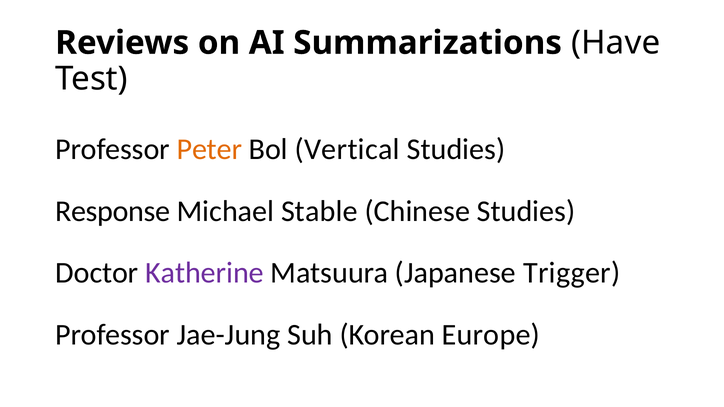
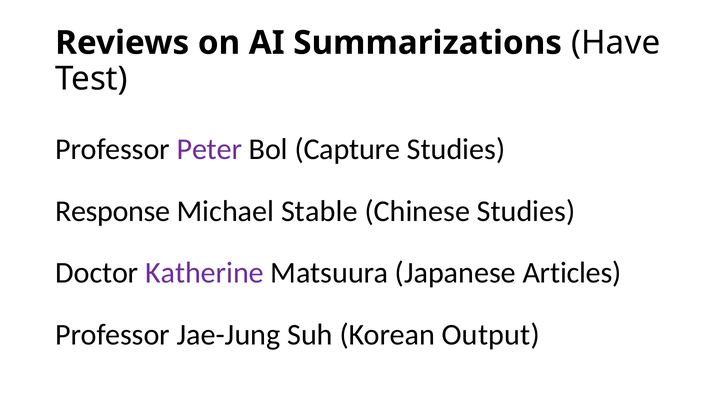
Peter colour: orange -> purple
Vertical: Vertical -> Capture
Trigger: Trigger -> Articles
Europe: Europe -> Output
